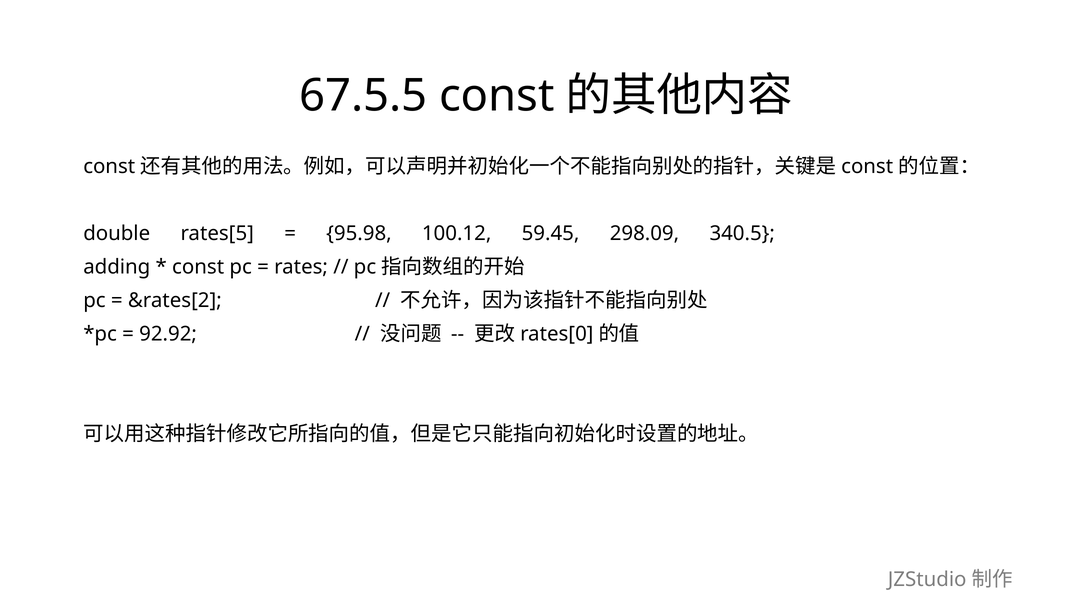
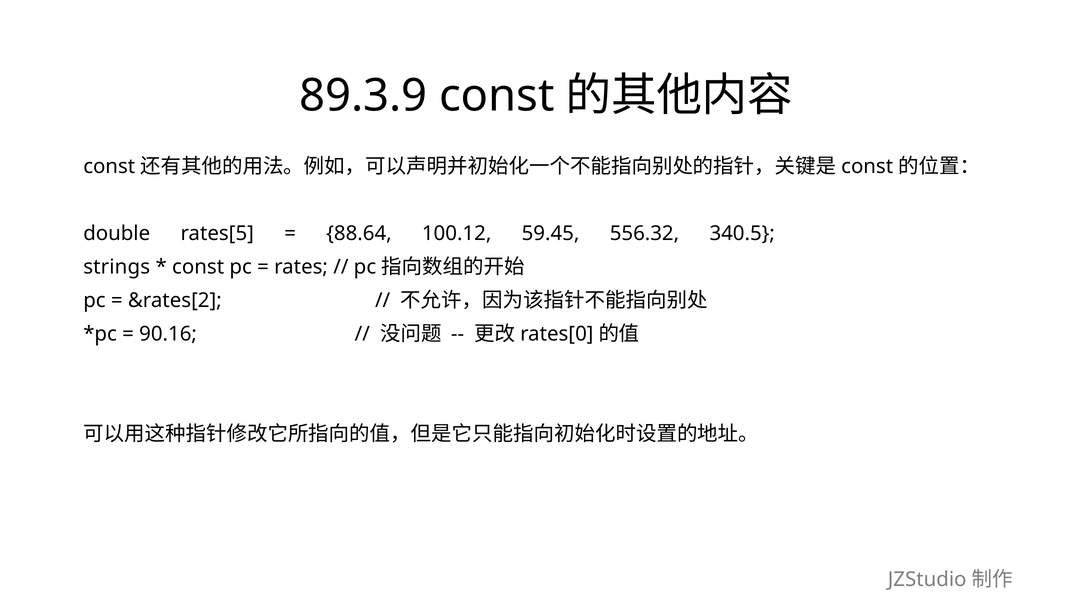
67.5.5: 67.5.5 -> 89.3.9
95.98: 95.98 -> 88.64
298.09: 298.09 -> 556.32
adding: adding -> strings
92.92: 92.92 -> 90.16
